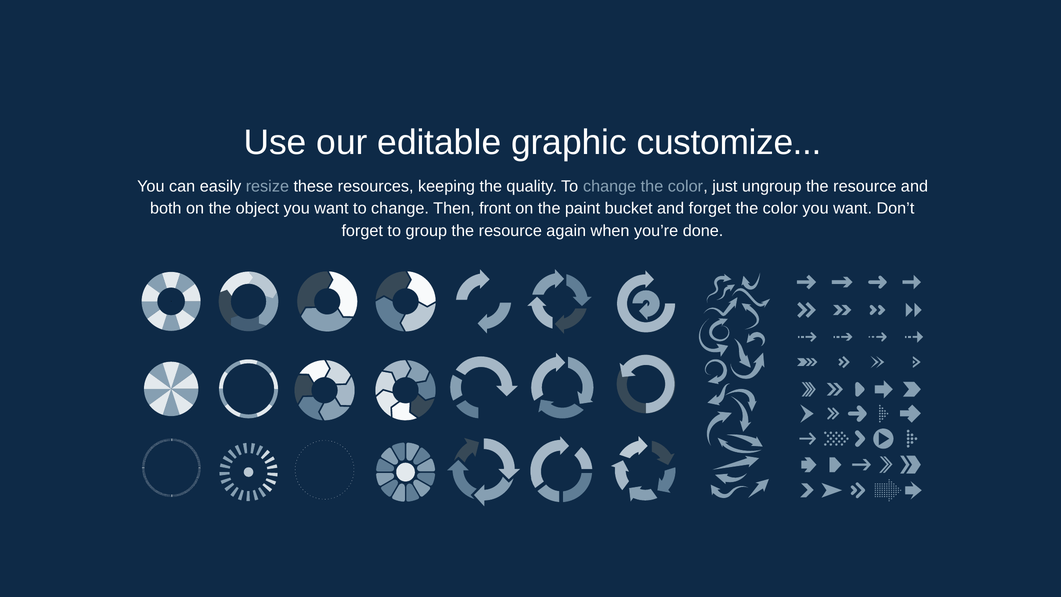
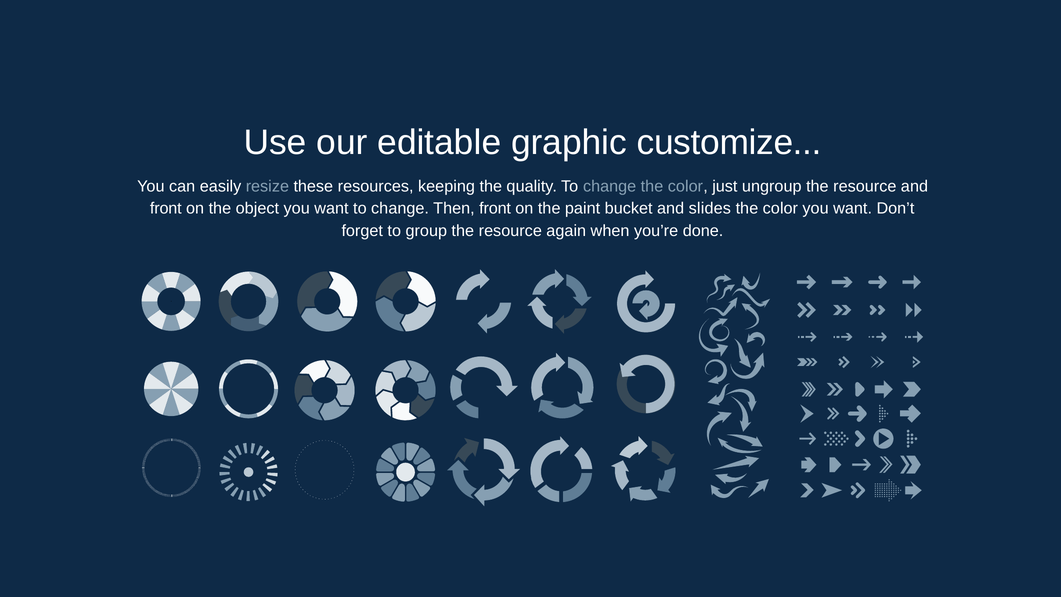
both at (166, 209): both -> front
and forget: forget -> slides
